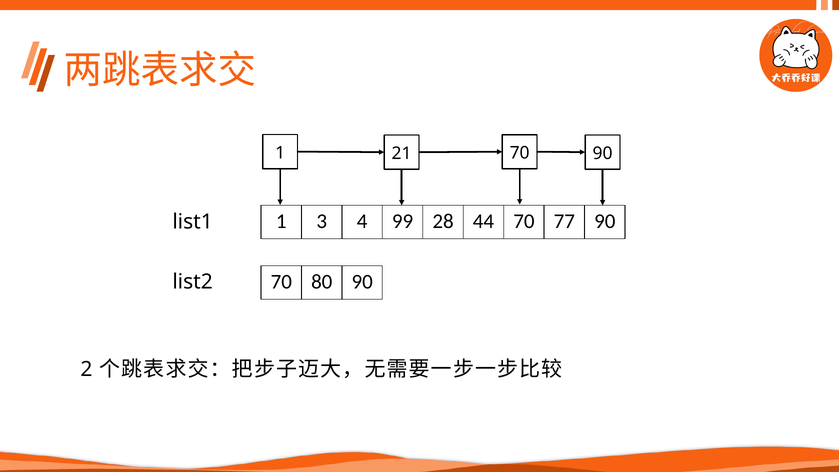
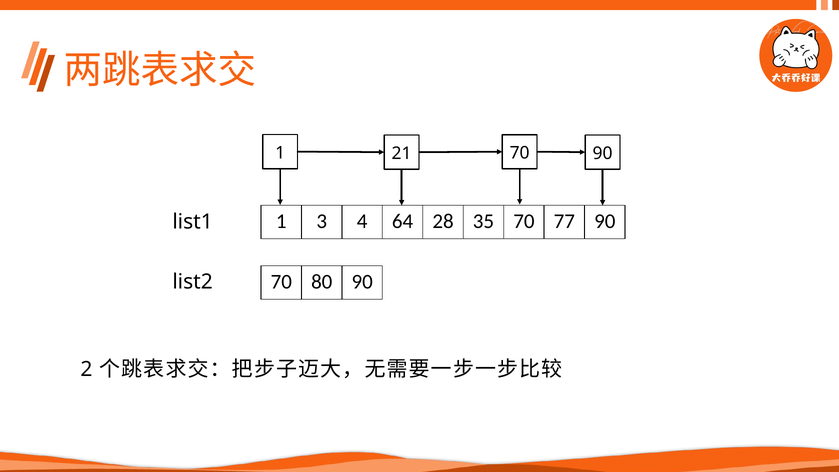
99: 99 -> 64
44: 44 -> 35
